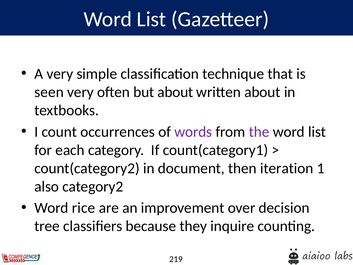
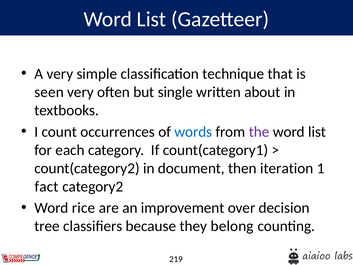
but about: about -> single
words colour: purple -> blue
also: also -> fact
inquire: inquire -> belong
